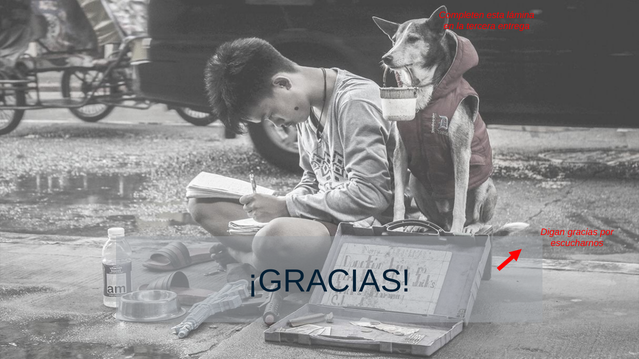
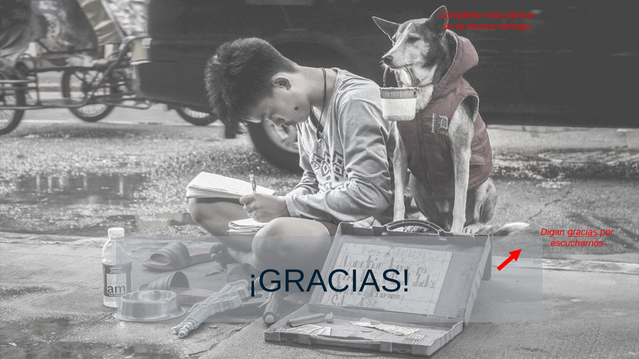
gracias underline: none -> present
